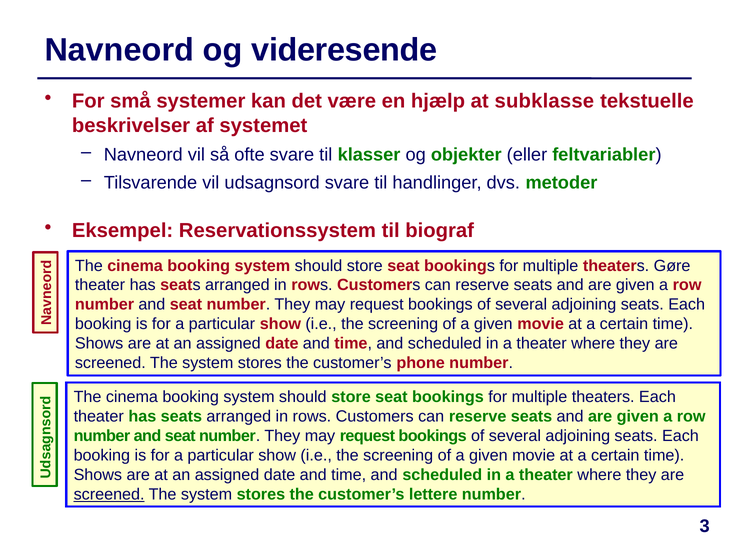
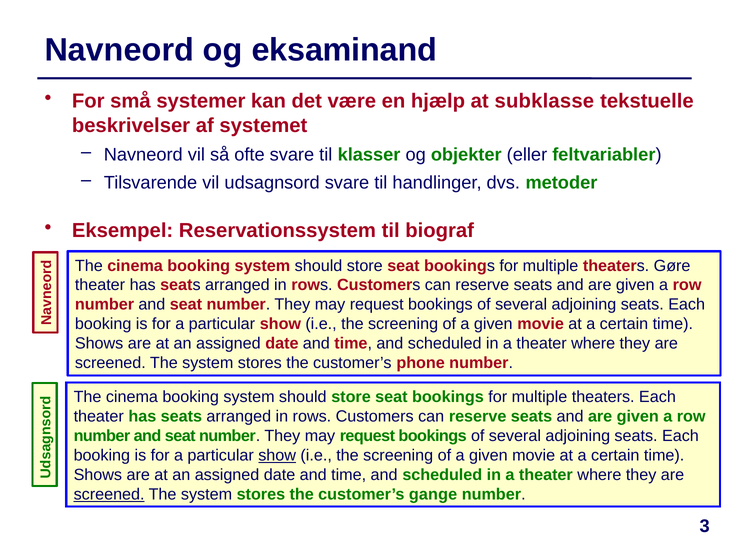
videresende: videresende -> eksaminand
show at (277, 455) underline: none -> present
lettere: lettere -> gange
